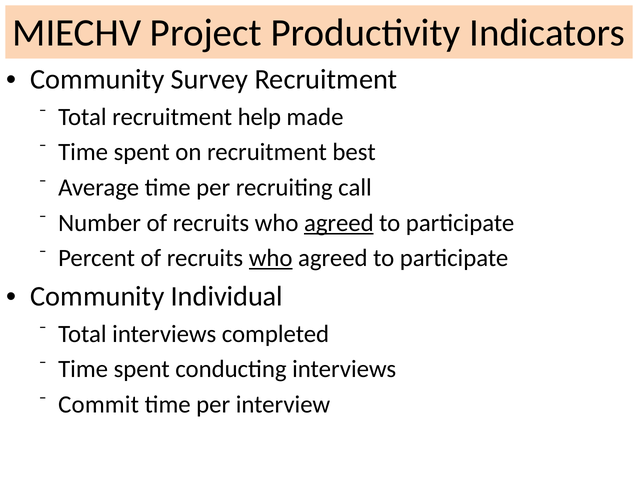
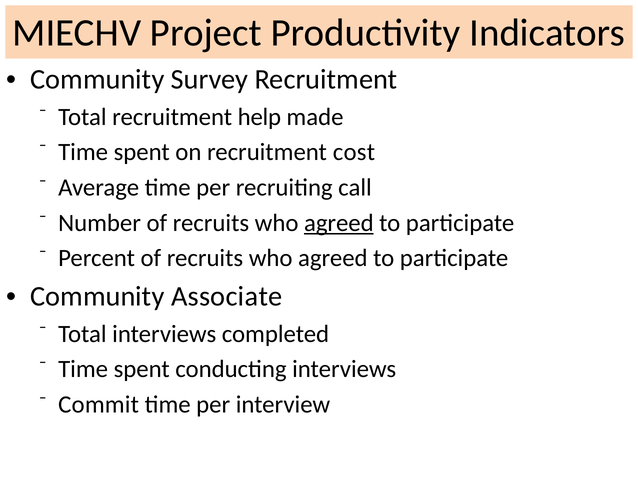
best: best -> cost
who at (271, 258) underline: present -> none
Individual: Individual -> Associate
